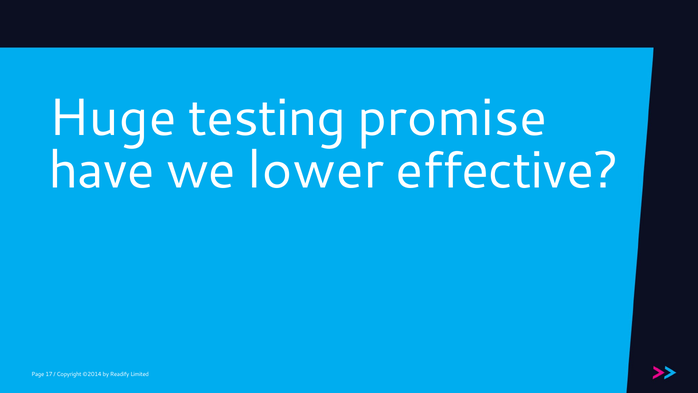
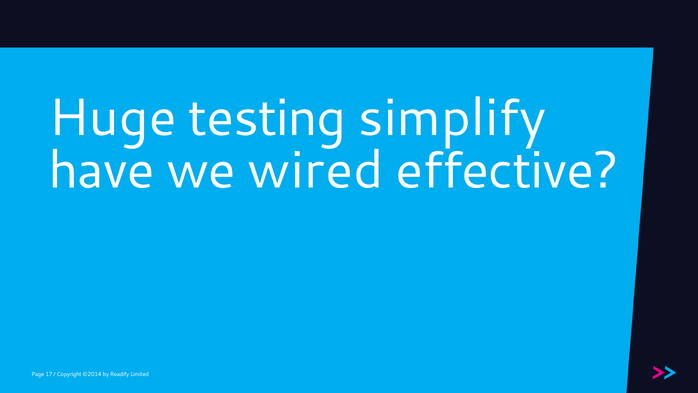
promise: promise -> simplify
lower: lower -> wired
